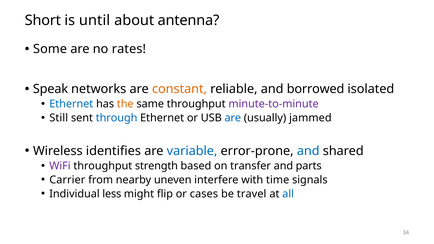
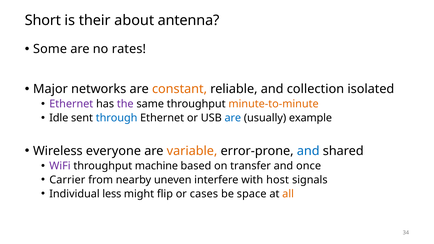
until: until -> their
Speak: Speak -> Major
borrowed: borrowed -> collection
Ethernet at (71, 104) colour: blue -> purple
the colour: orange -> purple
minute-to-minute colour: purple -> orange
Still: Still -> Idle
jammed: jammed -> example
identifies: identifies -> everyone
variable colour: blue -> orange
strength: strength -> machine
parts: parts -> once
time: time -> host
travel: travel -> space
all colour: blue -> orange
